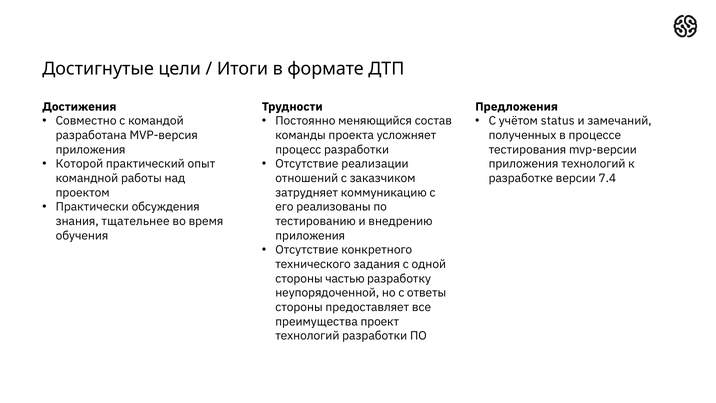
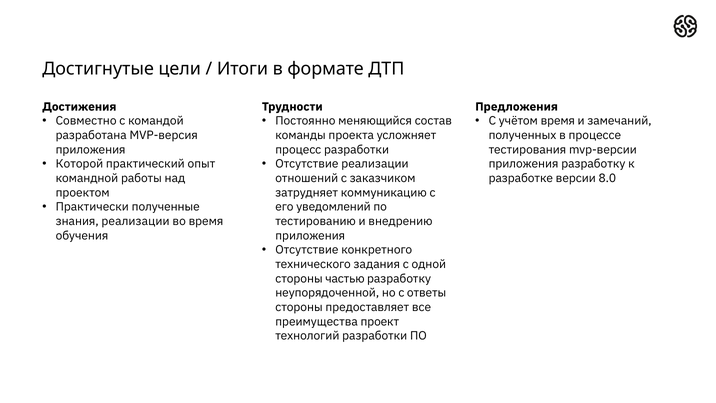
учётом status: status -> время
приложения технологий: технологий -> разработку
7.4: 7.4 -> 8.0
обсуждения: обсуждения -> полученные
реализованы: реализованы -> уведомлений
знания тщательнее: тщательнее -> реализации
